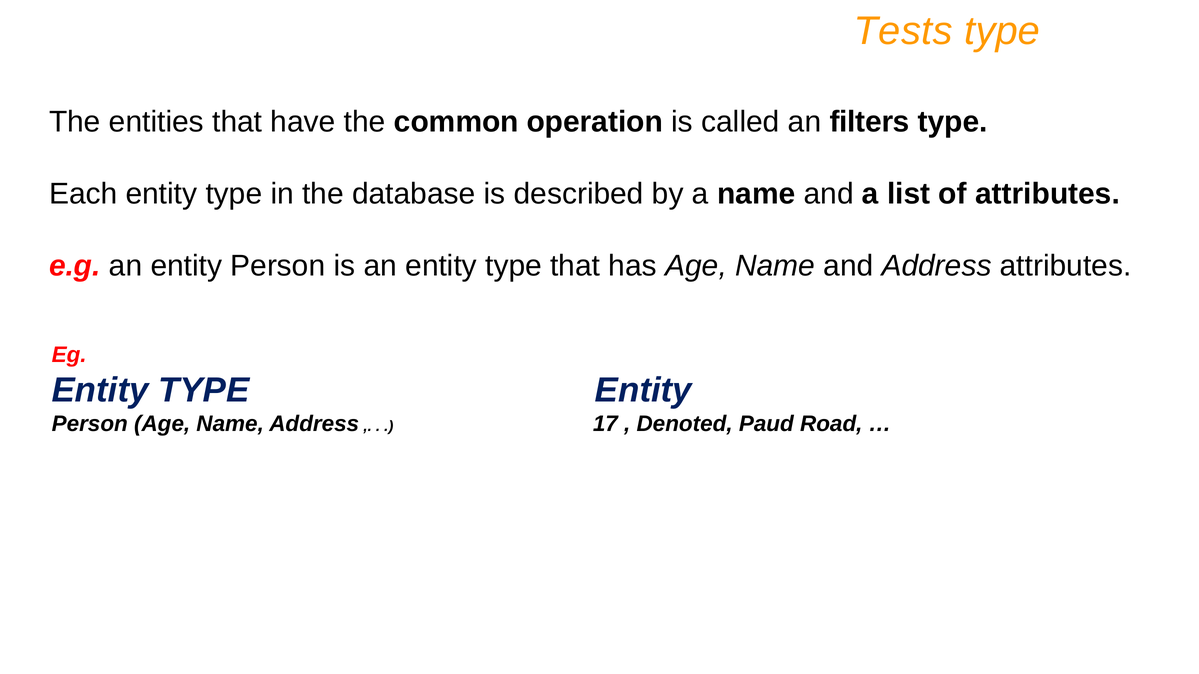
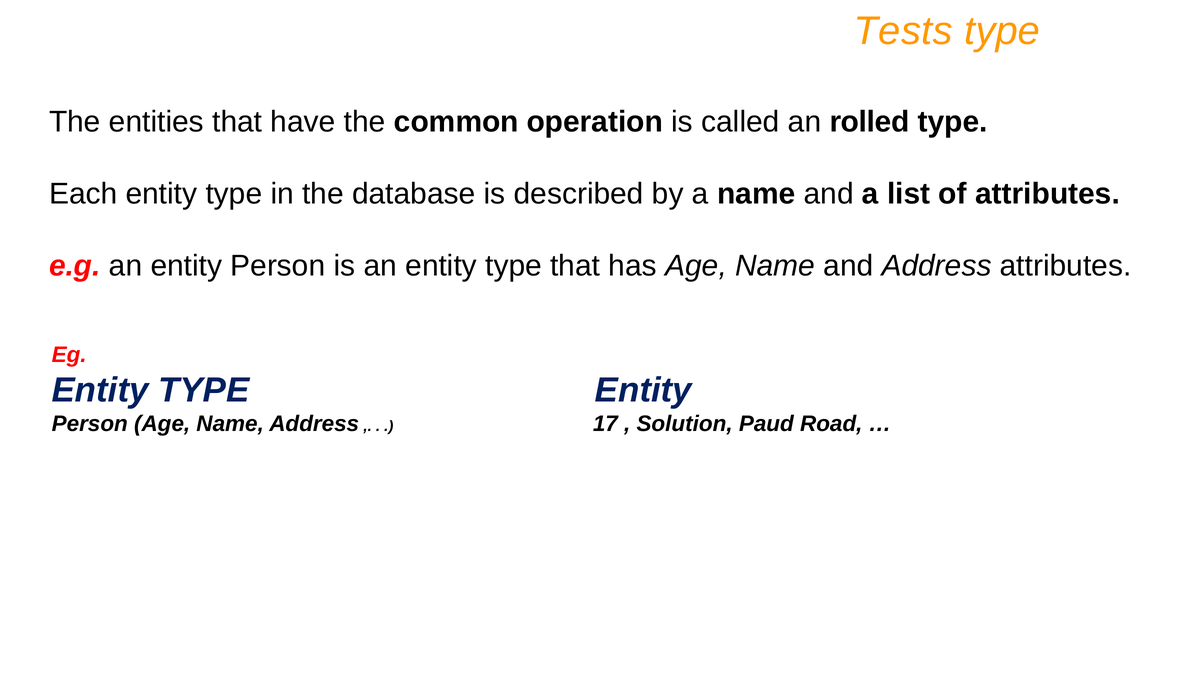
filters: filters -> rolled
Denoted: Denoted -> Solution
